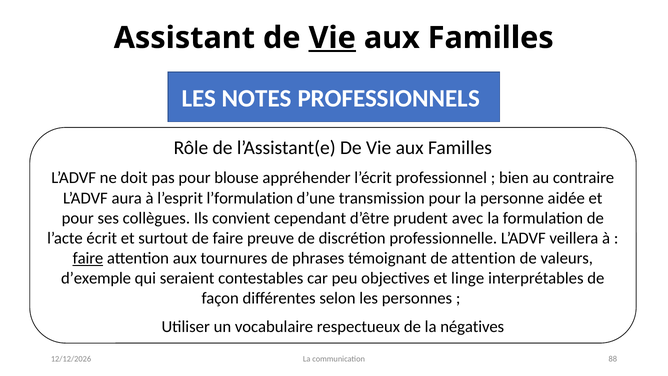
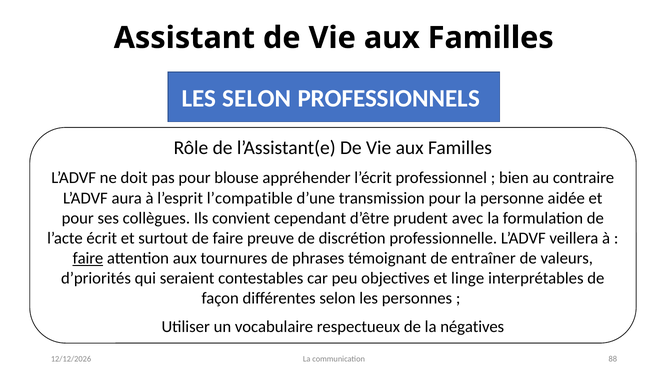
Vie at (332, 38) underline: present -> none
LES NOTES: NOTES -> SELON
l’formulation: l’formulation -> l’compatible
de attention: attention -> entraîner
d’exemple: d’exemple -> d’priorités
